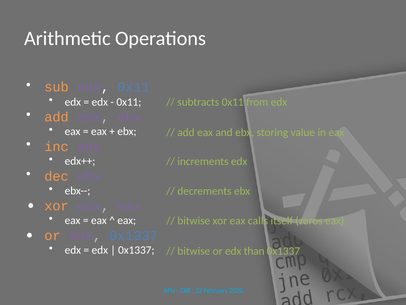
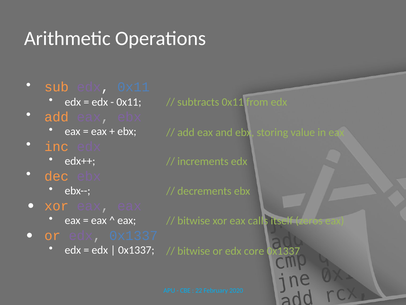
than: than -> core
